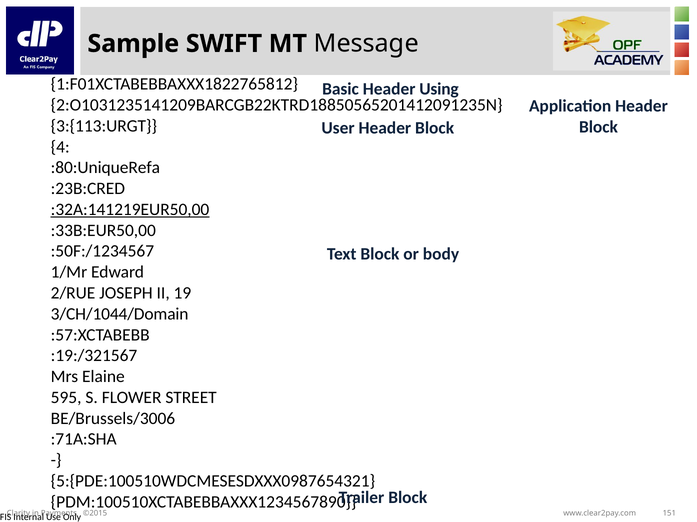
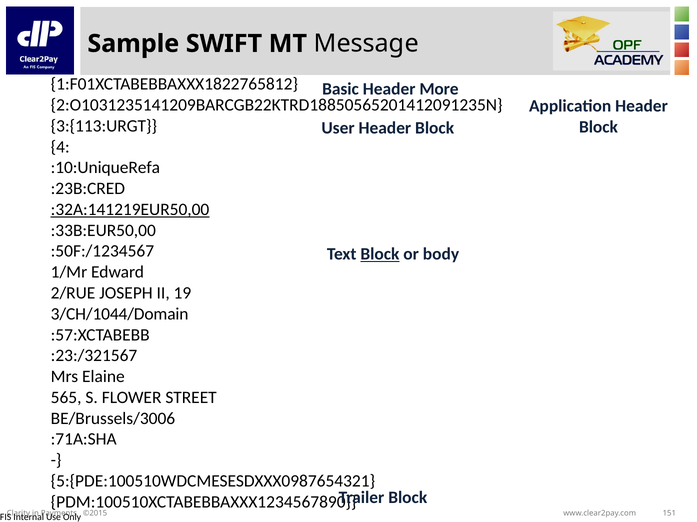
Using: Using -> More
:80:UniqueRefa: :80:UniqueRefa -> :10:UniqueRefa
Block at (380, 255) underline: none -> present
:19:/321567: :19:/321567 -> :23:/321567
595: 595 -> 565
